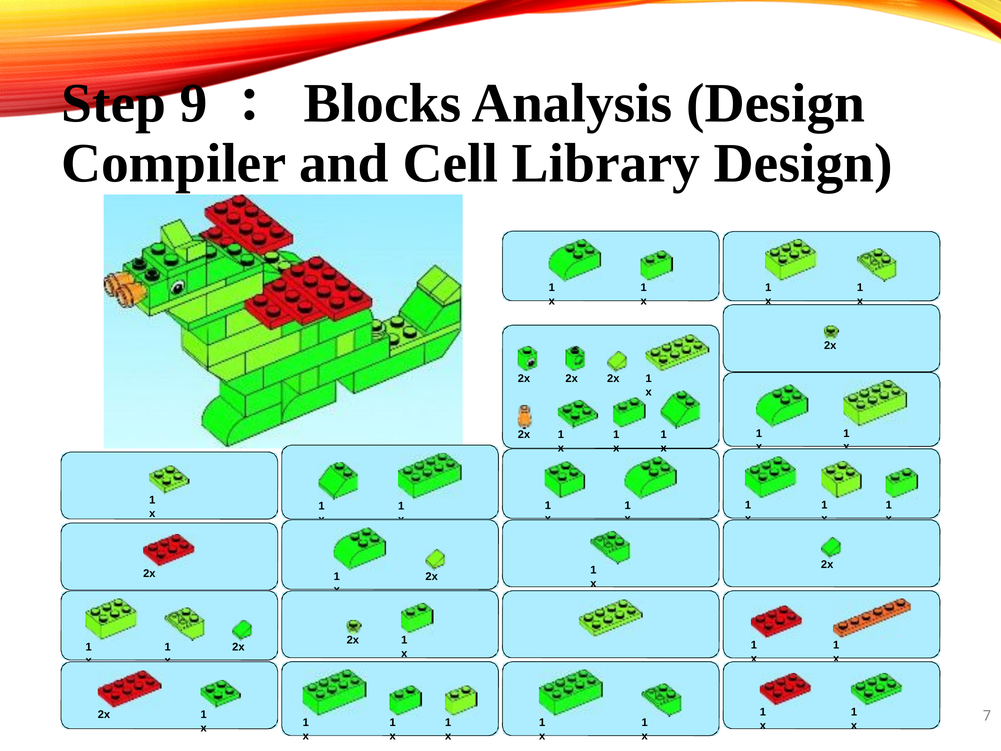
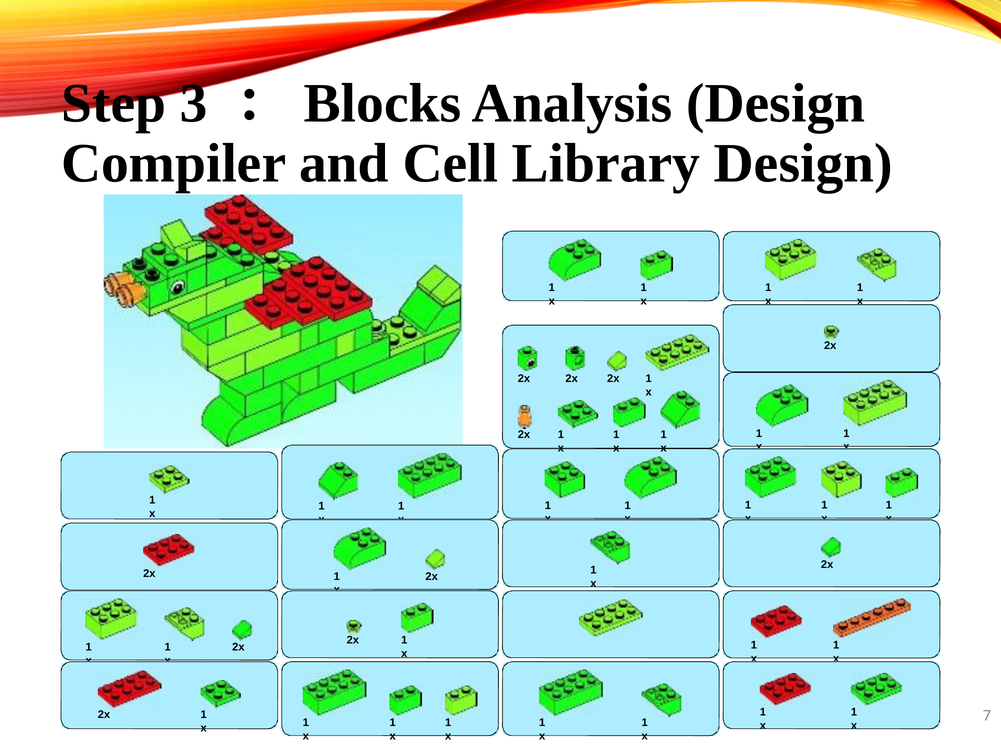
9: 9 -> 3
